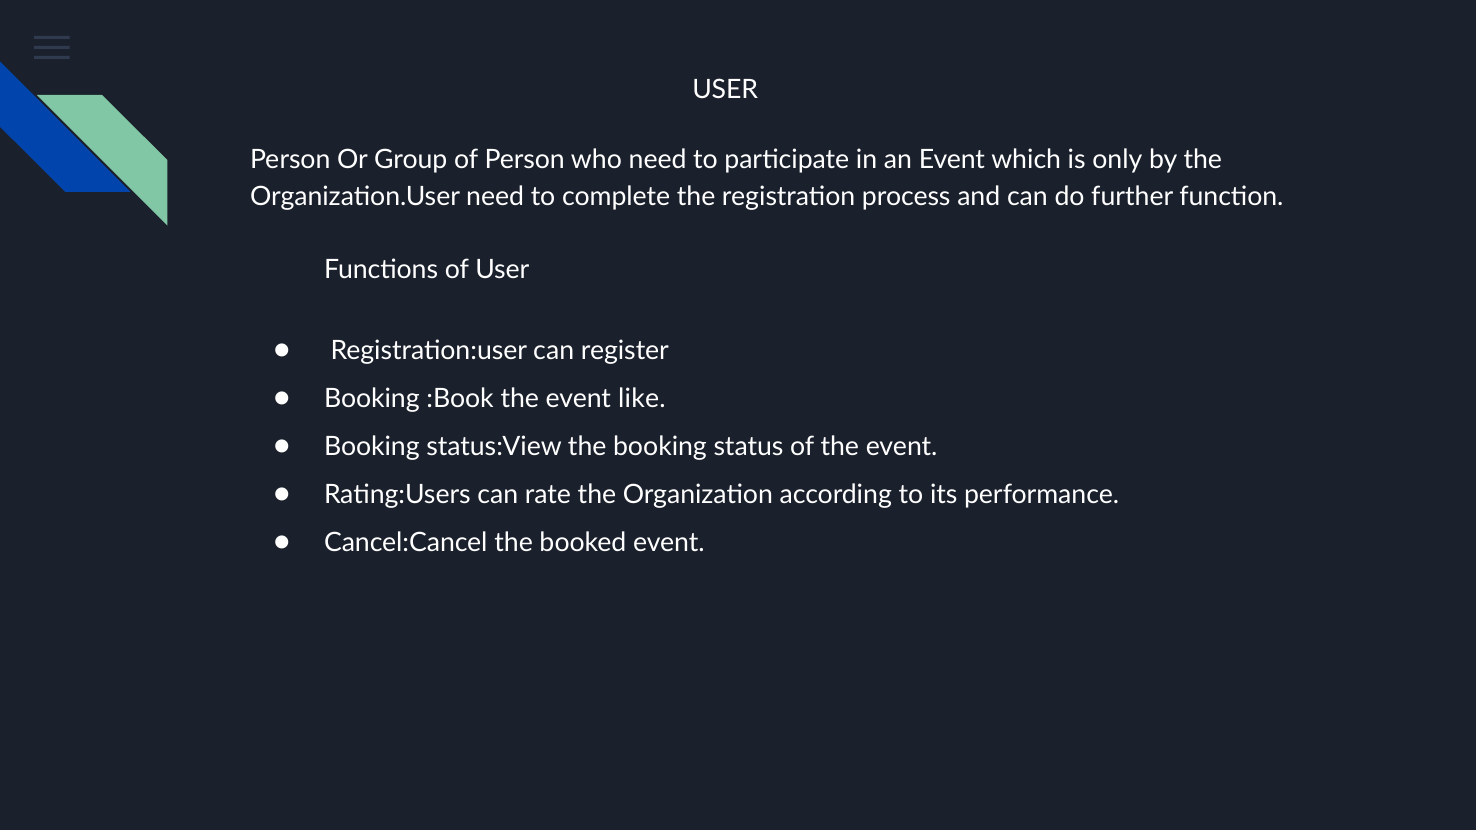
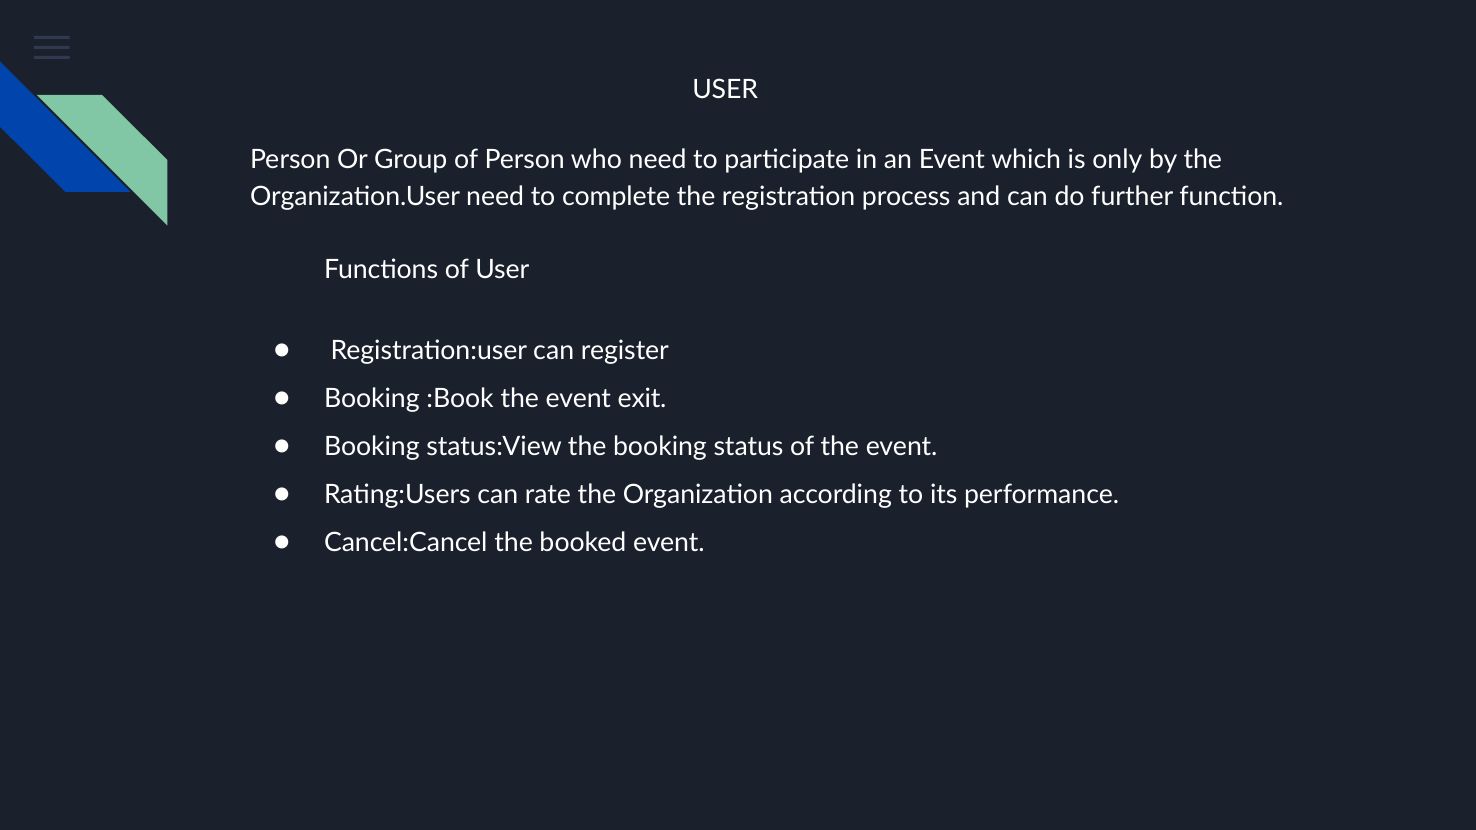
like: like -> exit
